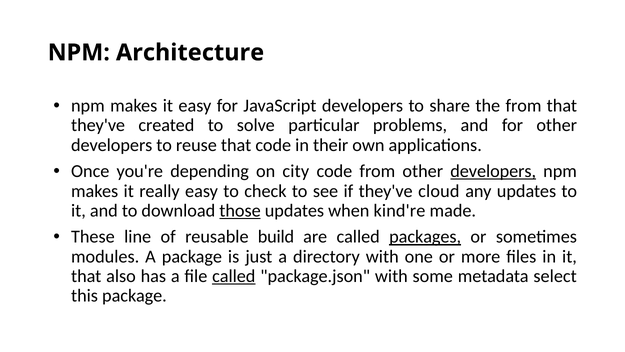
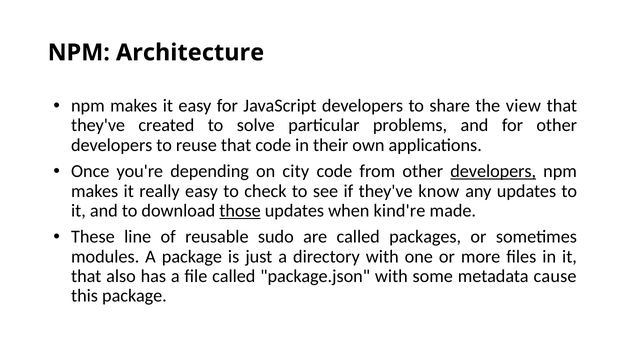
the from: from -> view
cloud: cloud -> know
build: build -> sudo
packages underline: present -> none
called at (234, 276) underline: present -> none
select: select -> cause
